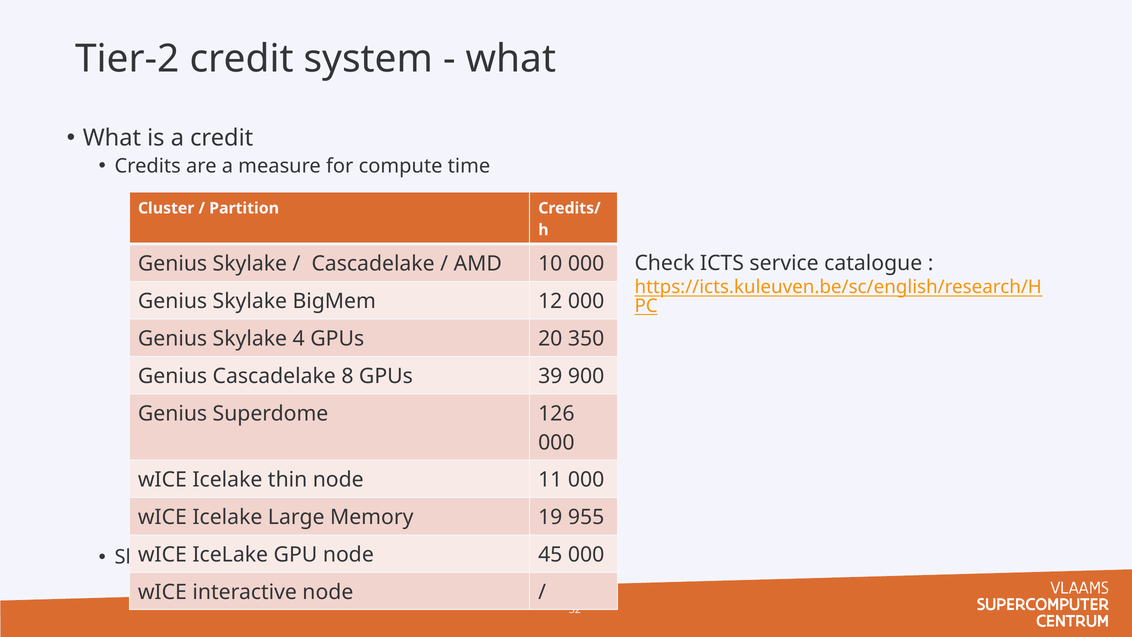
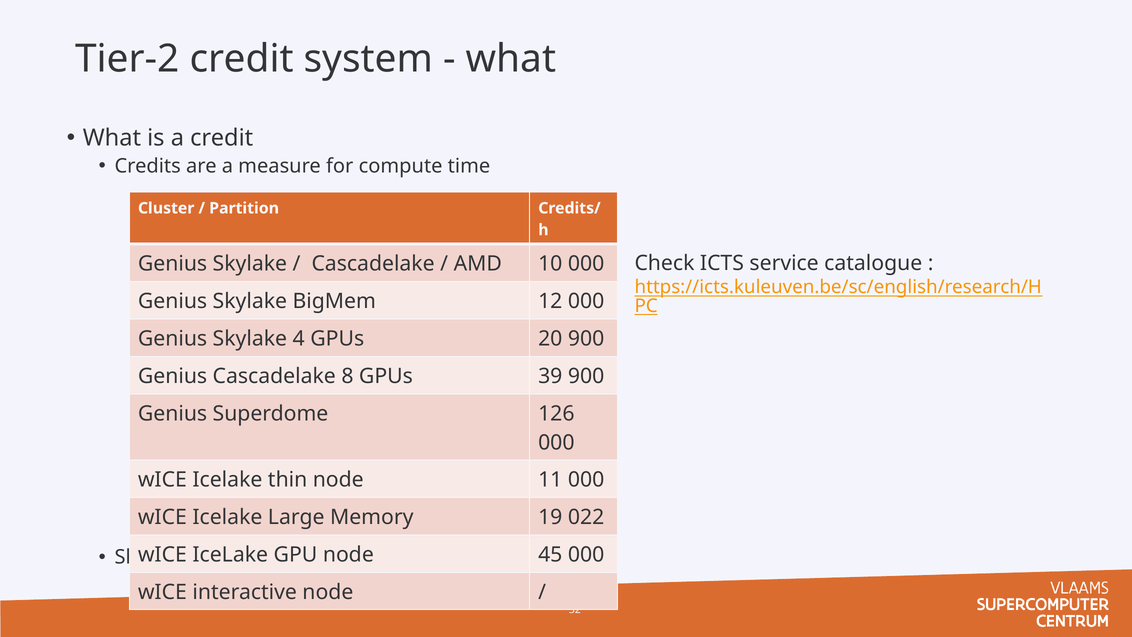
20 350: 350 -> 900
955: 955 -> 022
